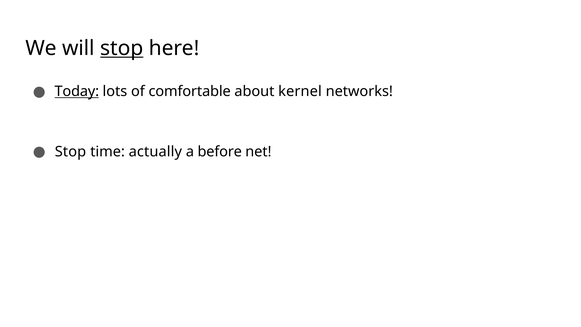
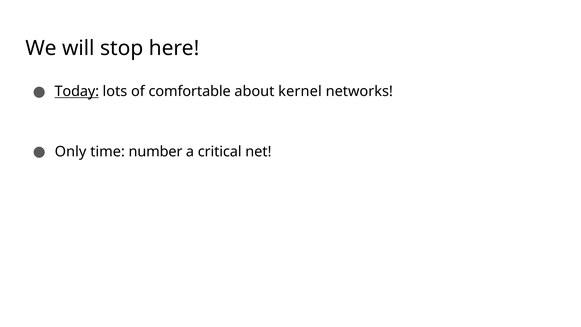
stop at (122, 48) underline: present -> none
Stop at (70, 151): Stop -> Only
actually: actually -> number
before: before -> critical
